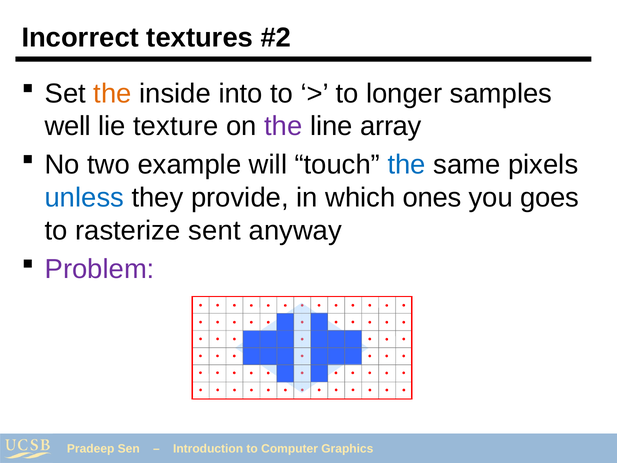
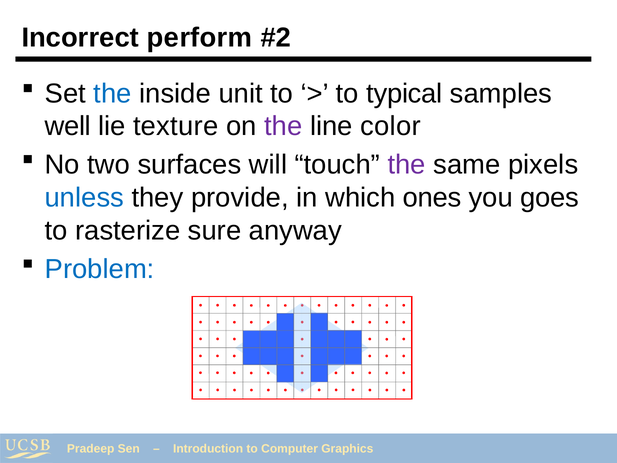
textures: textures -> perform
the at (113, 93) colour: orange -> blue
into: into -> unit
longer: longer -> typical
array: array -> color
example: example -> surfaces
the at (407, 165) colour: blue -> purple
sent: sent -> sure
Problem colour: purple -> blue
